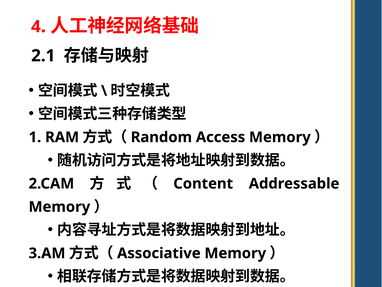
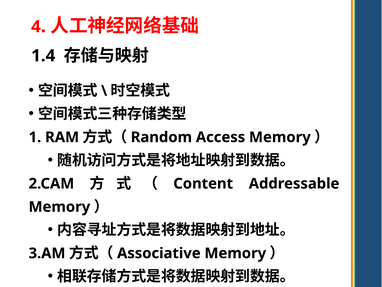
2.1: 2.1 -> 1.4
